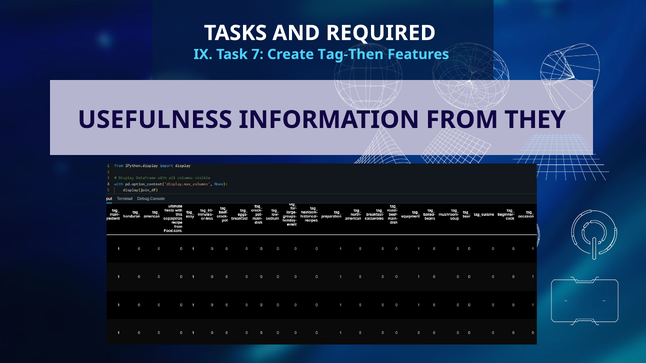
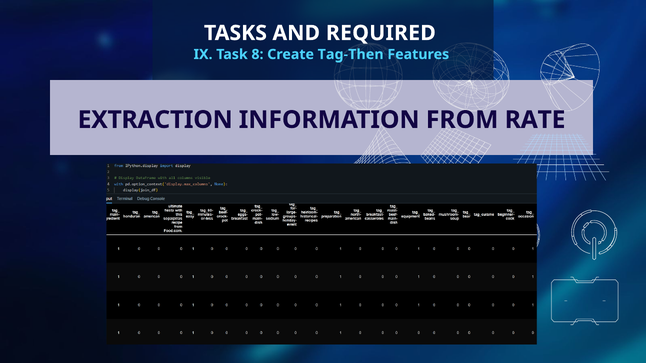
7: 7 -> 8
USEFULNESS: USEFULNESS -> EXTRACTION
THEY: THEY -> RATE
